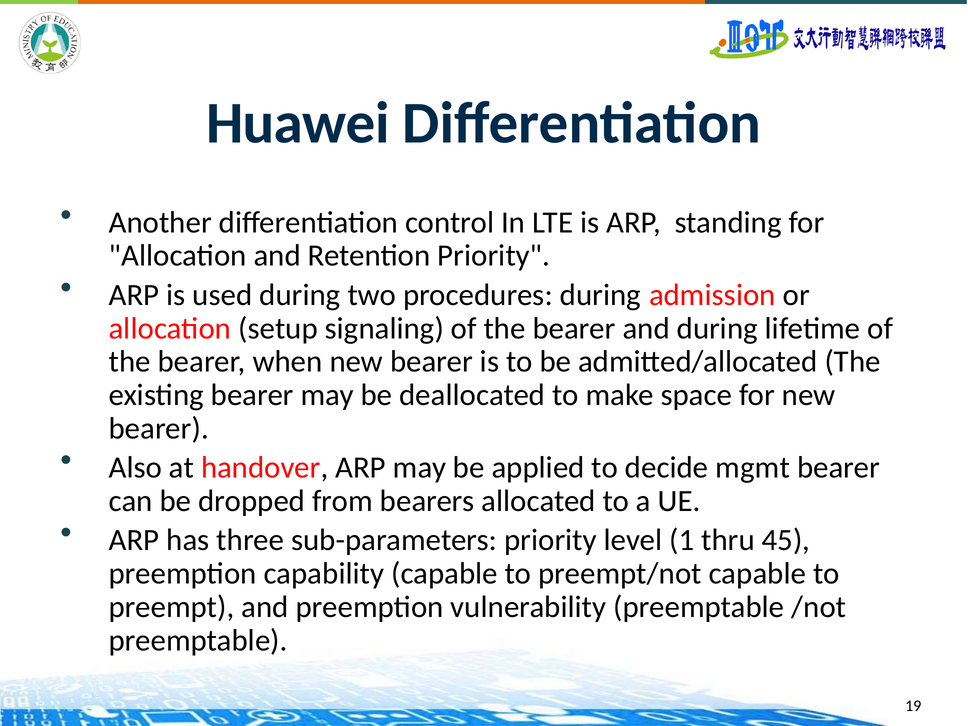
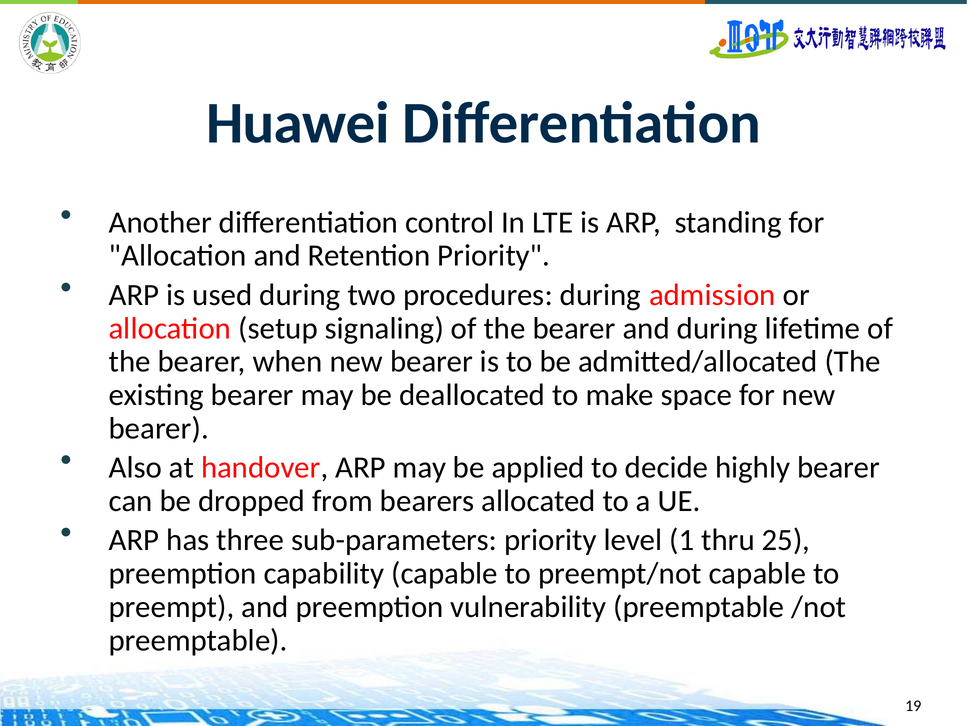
mgmt: mgmt -> highly
45: 45 -> 25
